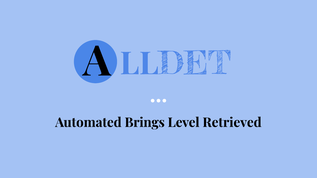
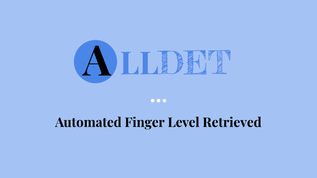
Brings: Brings -> Finger
